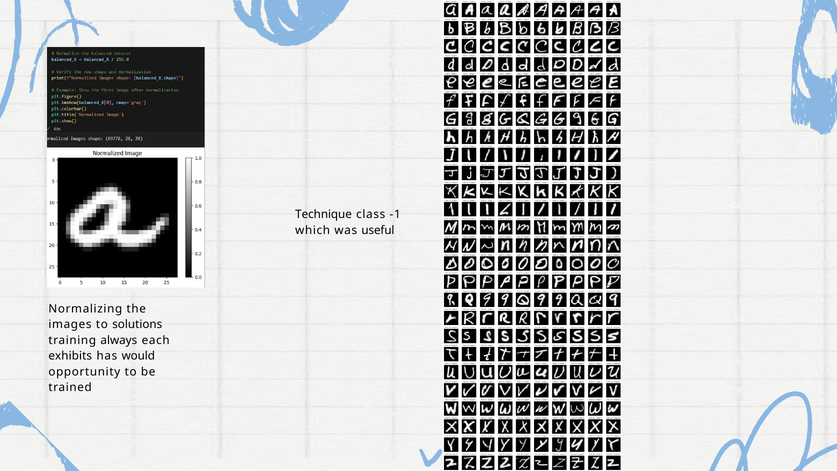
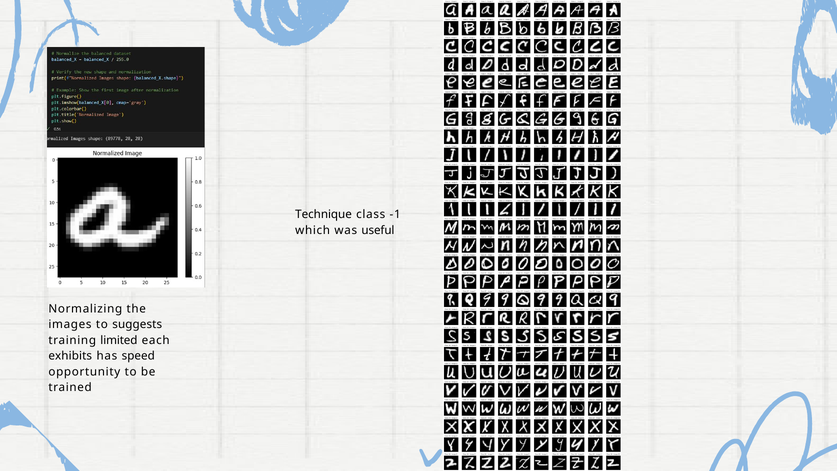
solutions: solutions -> suggests
always: always -> limited
would: would -> speed
